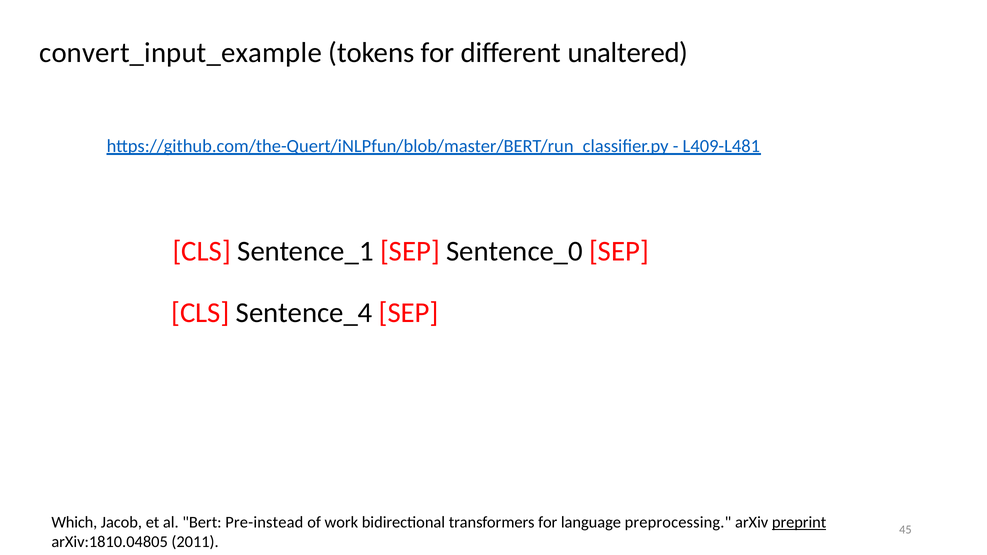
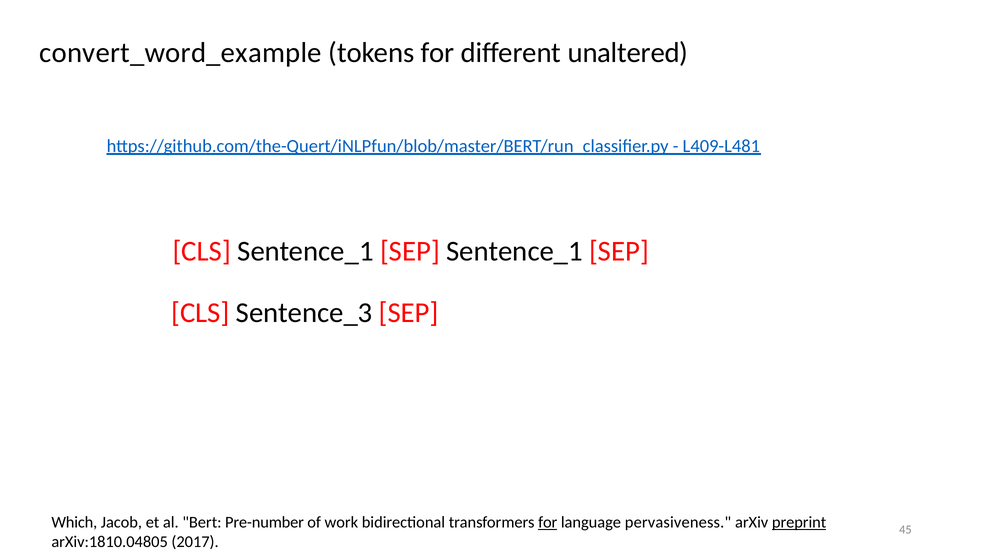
convert_input_example: convert_input_example -> convert_word_example
SEP Sentence_0: Sentence_0 -> Sentence_1
Sentence_4: Sentence_4 -> Sentence_3
Pre-instead: Pre-instead -> Pre-number
for at (548, 522) underline: none -> present
preprocessing: preprocessing -> pervasiveness
2011: 2011 -> 2017
